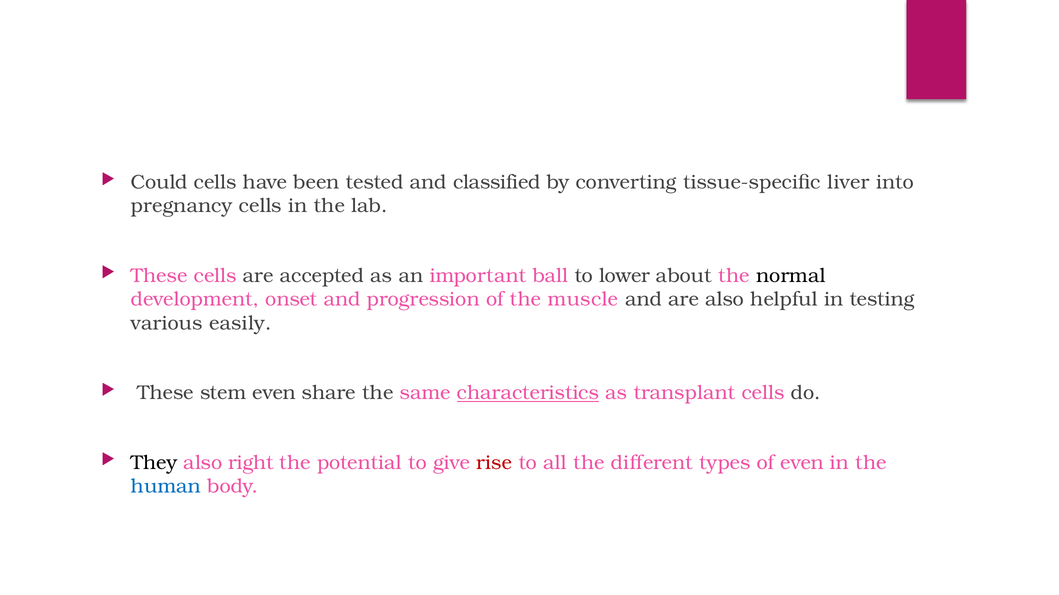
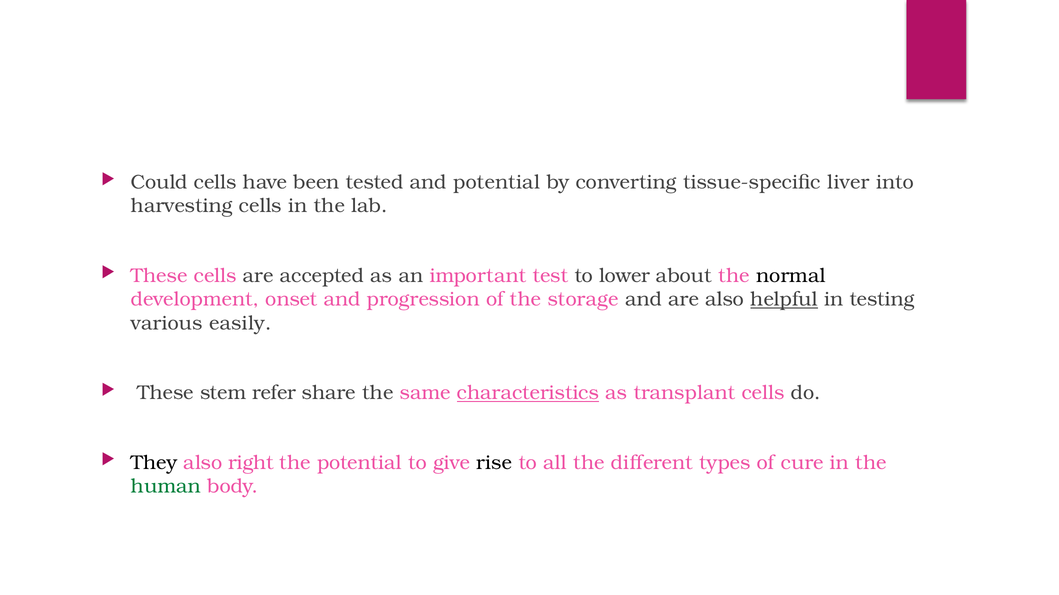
and classified: classified -> potential
pregnancy: pregnancy -> harvesting
ball: ball -> test
muscle: muscle -> storage
helpful underline: none -> present
stem even: even -> refer
rise colour: red -> black
of even: even -> cure
human colour: blue -> green
